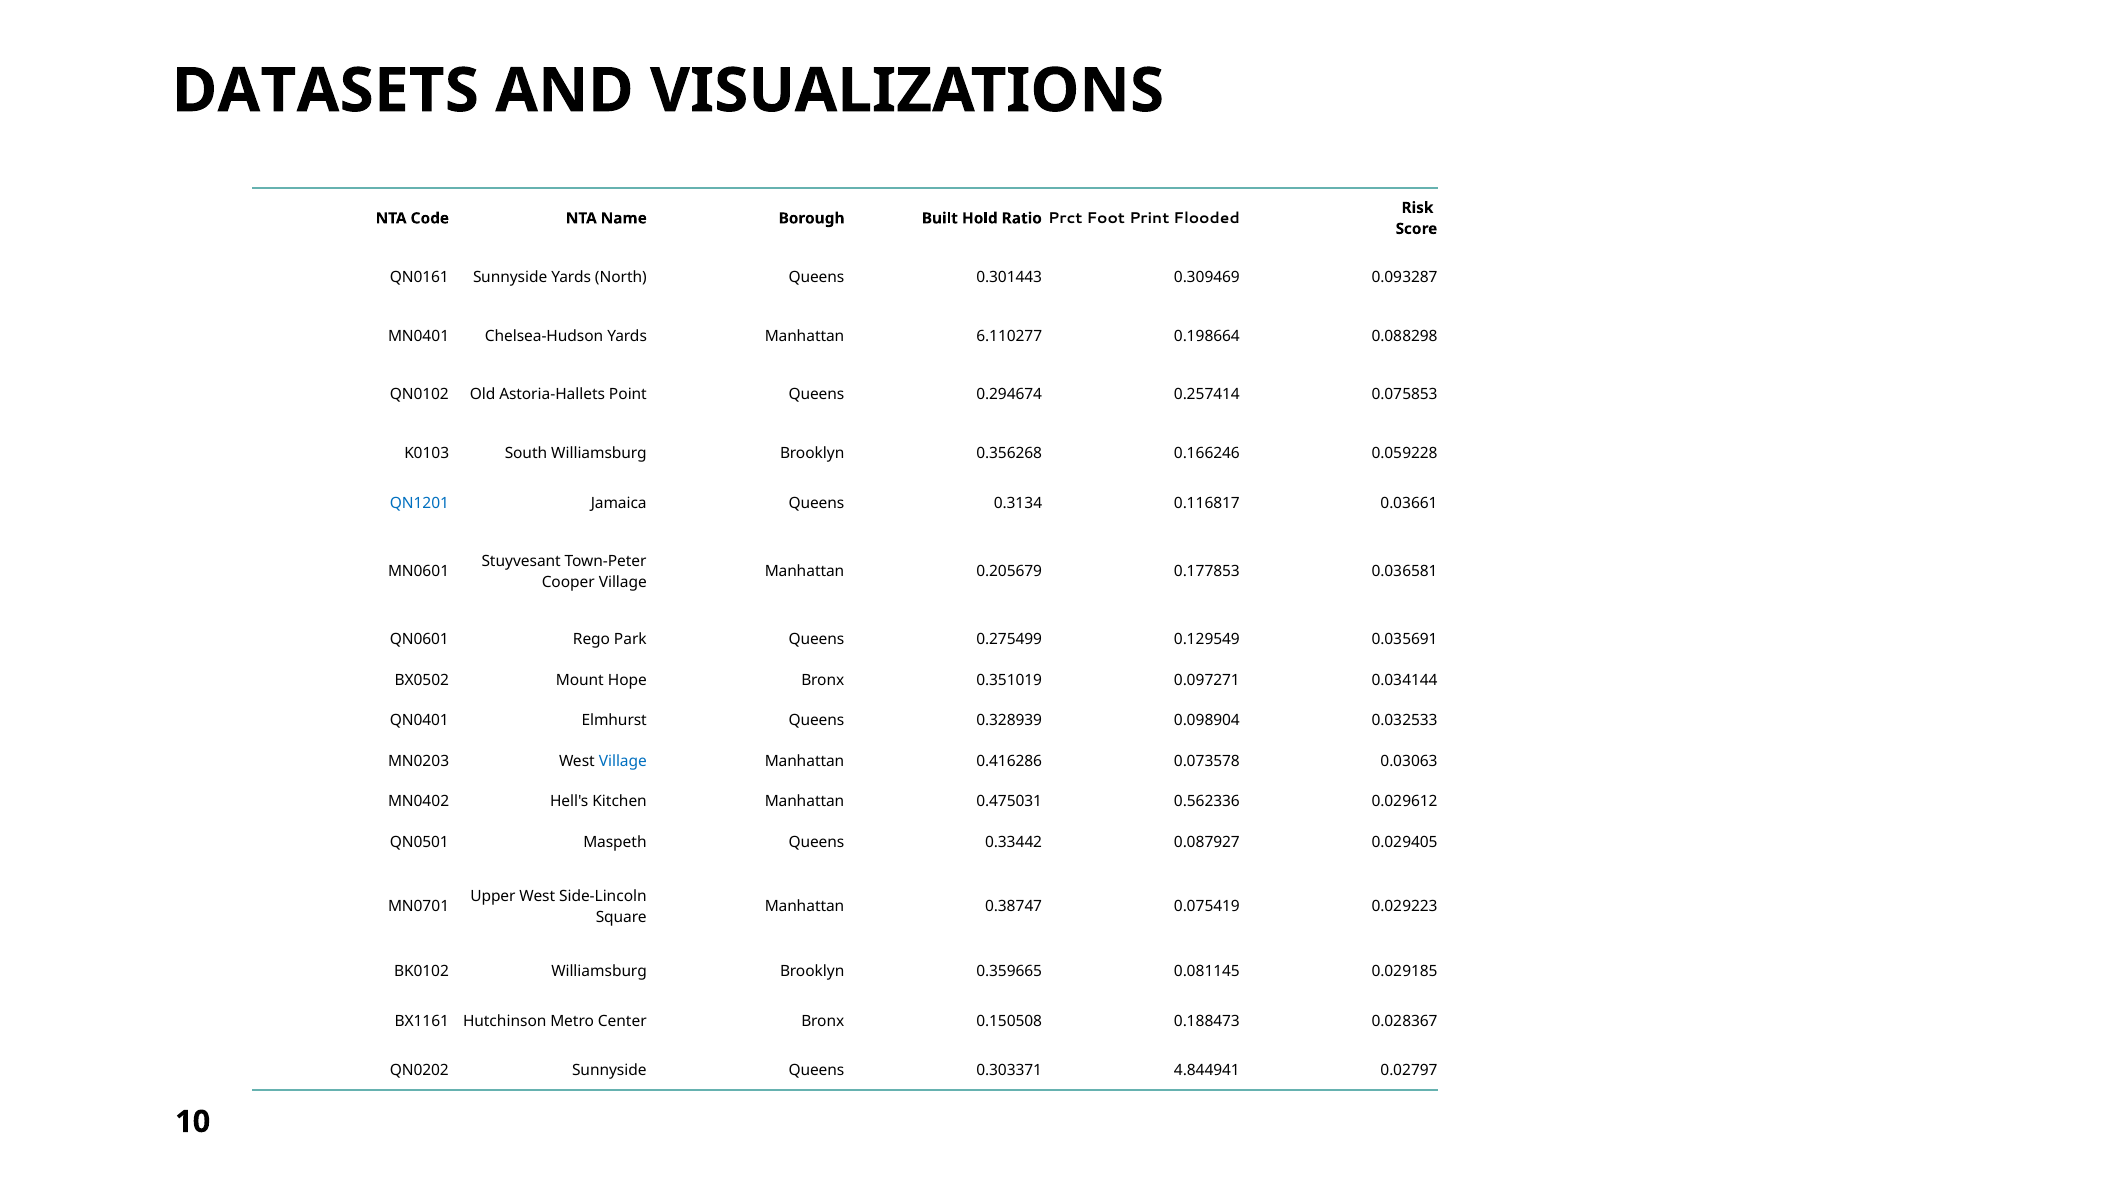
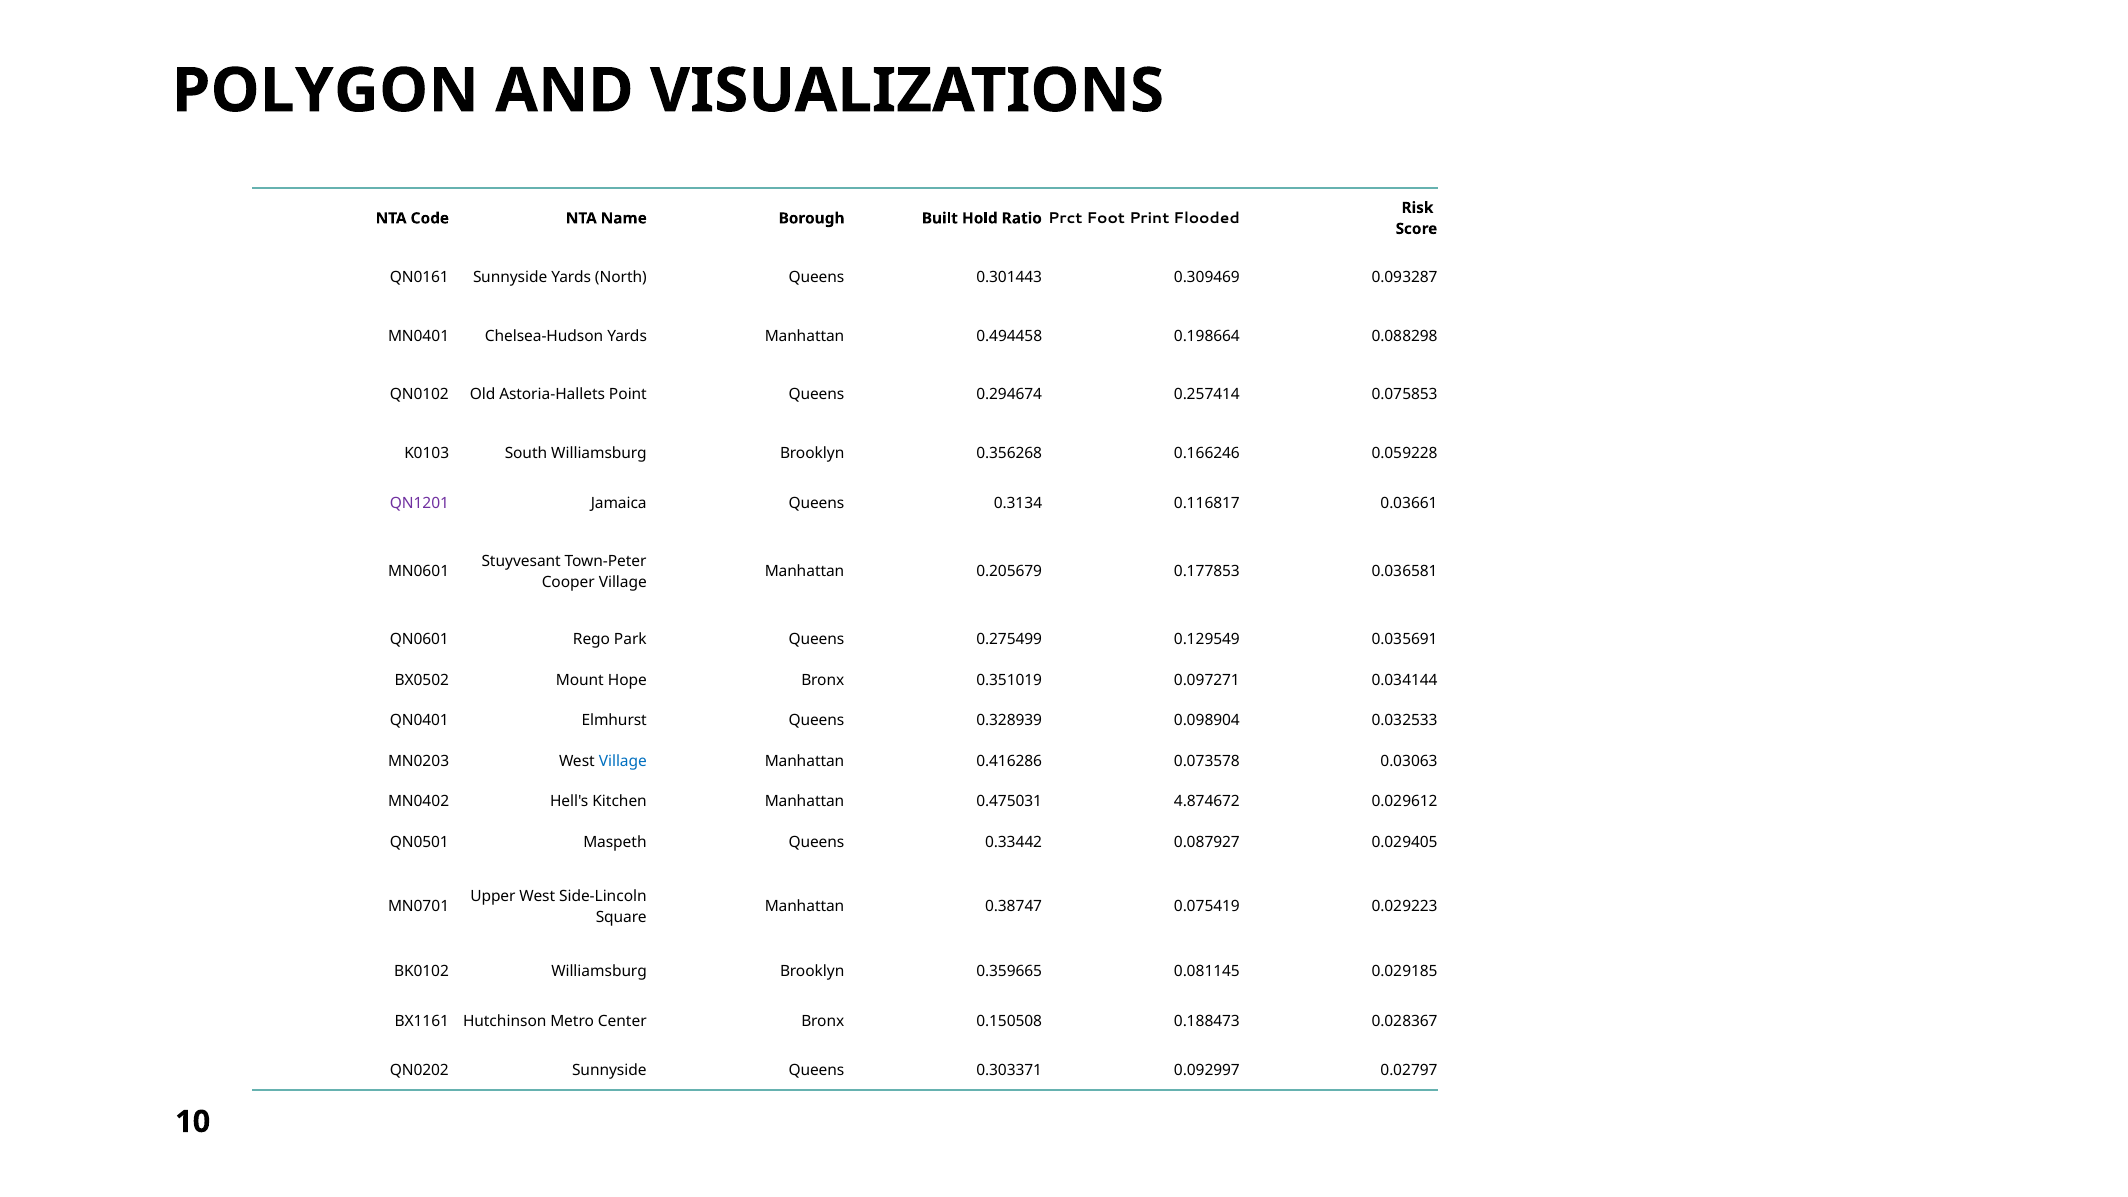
DATASETS: DATASETS -> POLYGON
6.110277: 6.110277 -> 0.494458
QN1201 colour: blue -> purple
0.562336: 0.562336 -> 4.874672
4.844941: 4.844941 -> 0.092997
